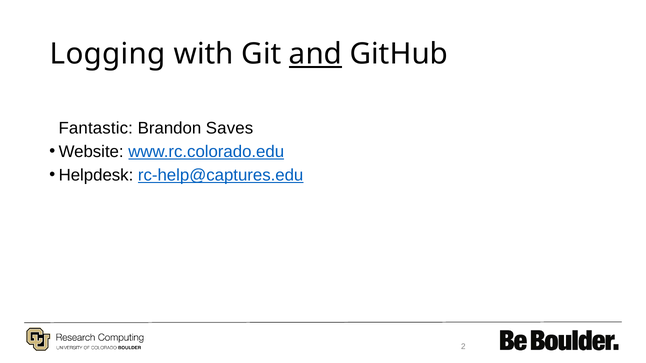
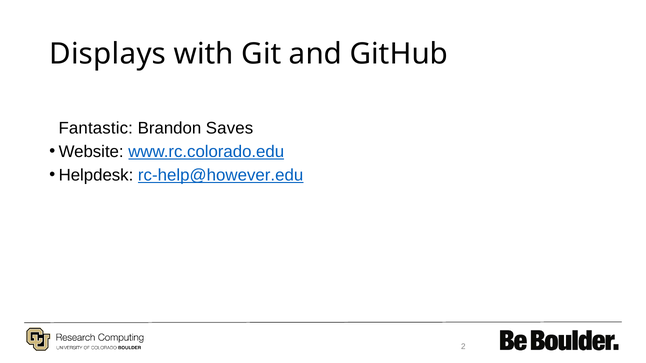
Logging: Logging -> Displays
and underline: present -> none
rc-help@captures.edu: rc-help@captures.edu -> rc-help@however.edu
